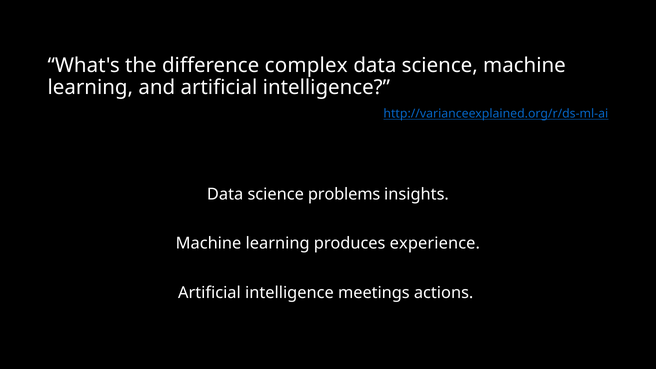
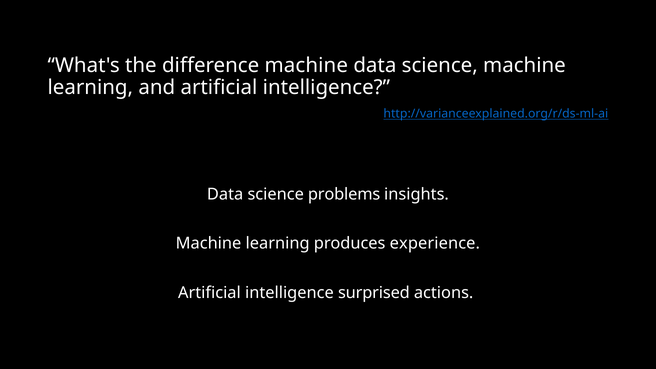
difference complex: complex -> machine
meetings: meetings -> surprised
